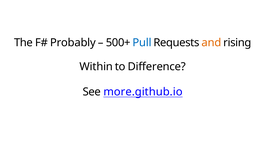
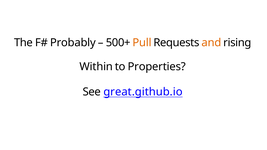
Pull colour: blue -> orange
Difference: Difference -> Properties
more.github.io: more.github.io -> great.github.io
